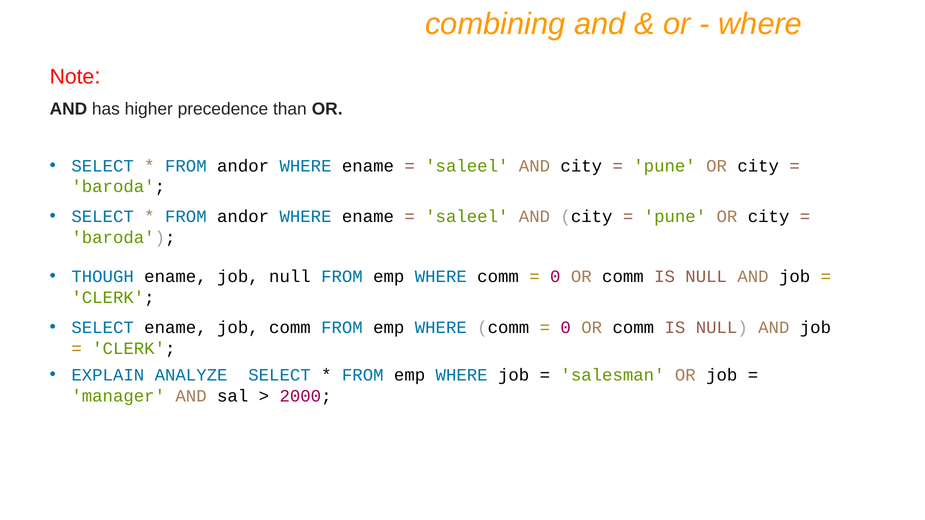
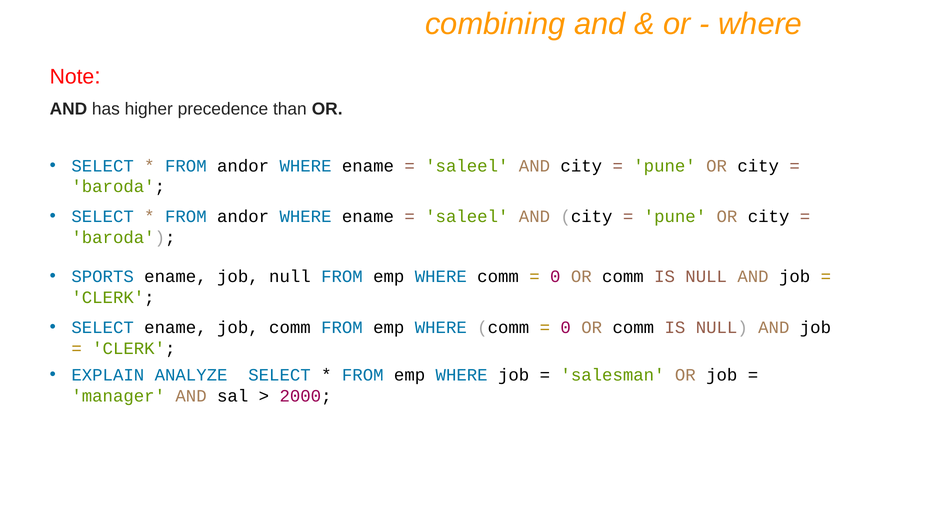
THOUGH: THOUGH -> SPORTS
